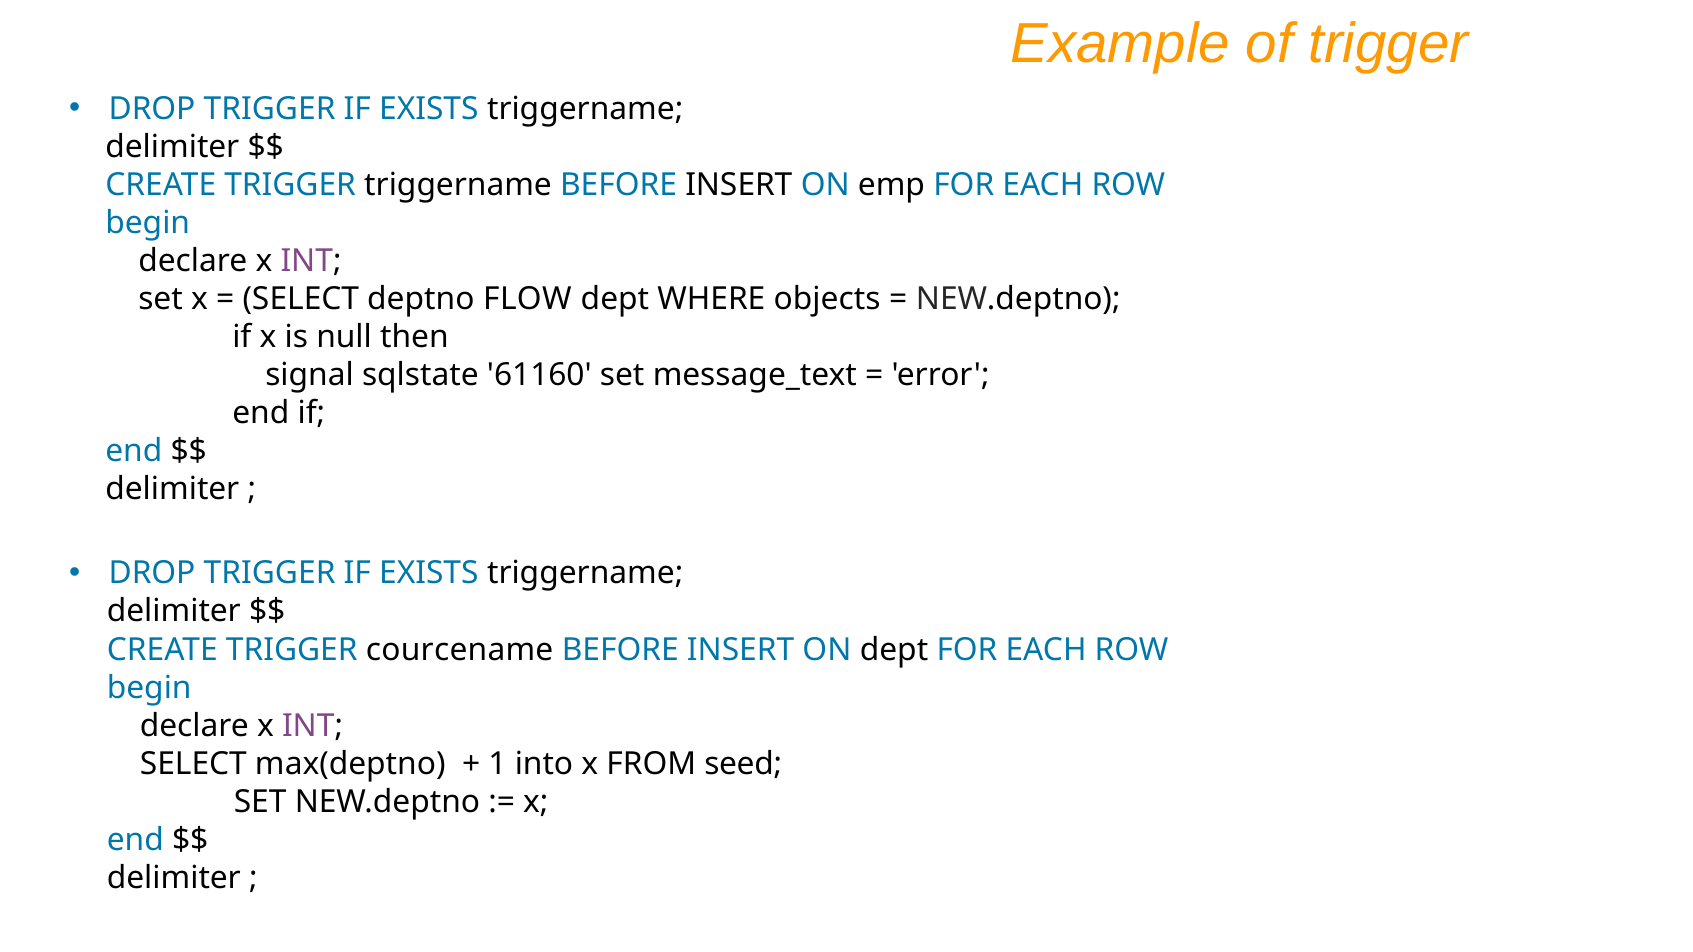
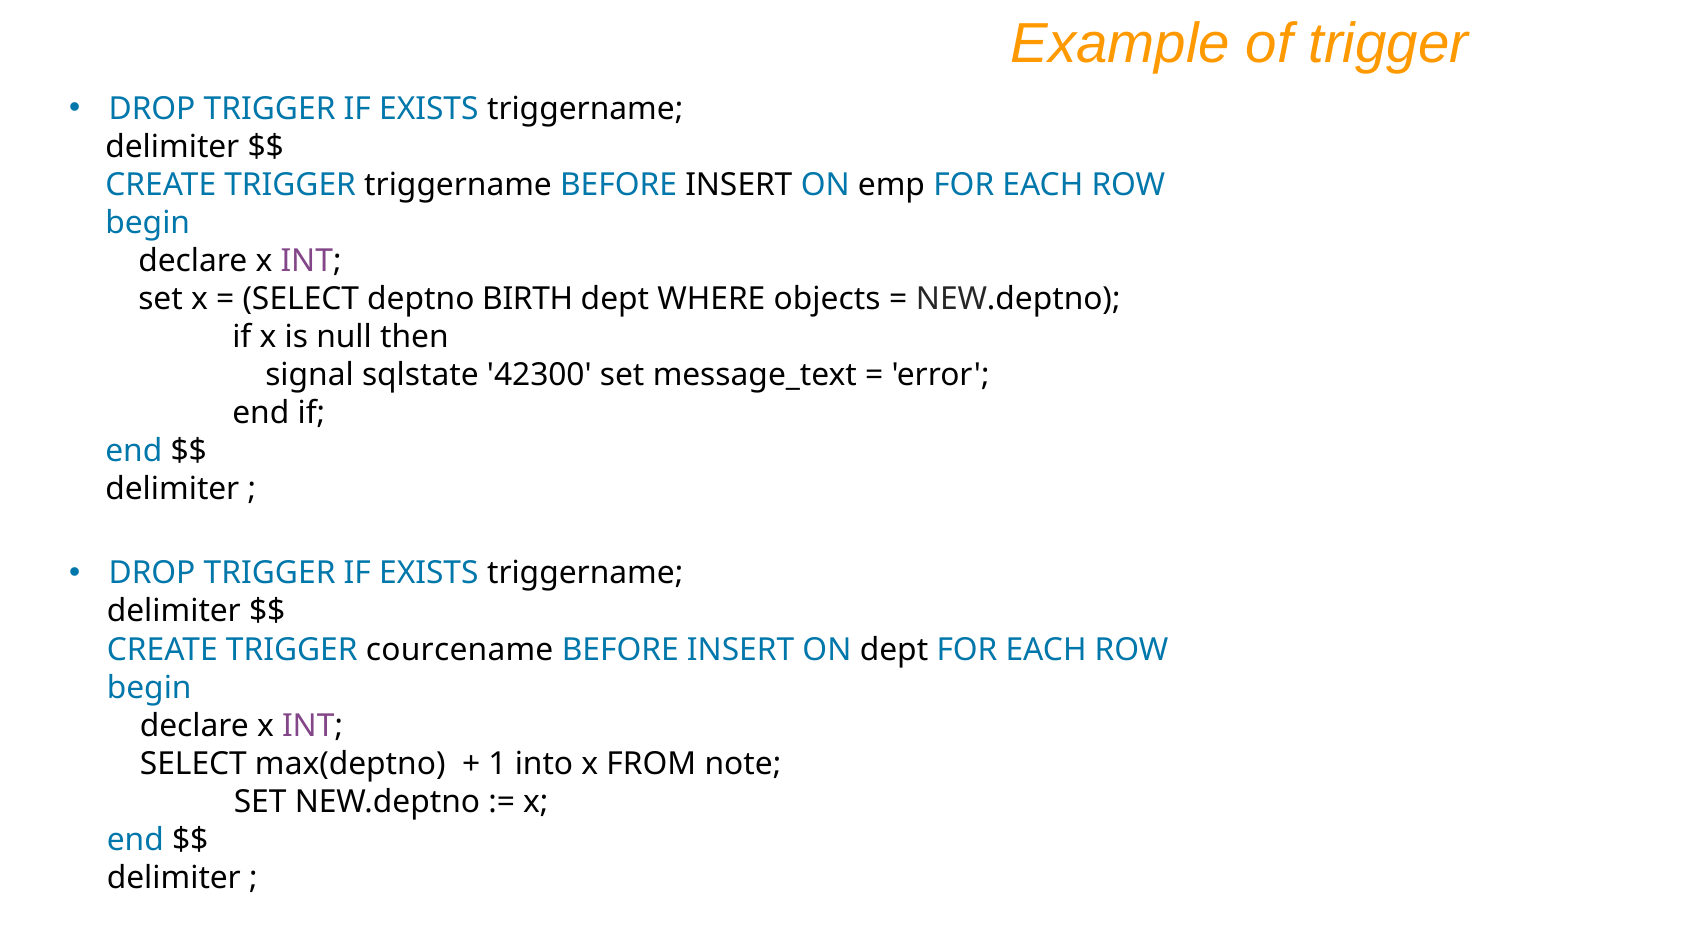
FLOW: FLOW -> BIRTH
61160: 61160 -> 42300
seed: seed -> note
